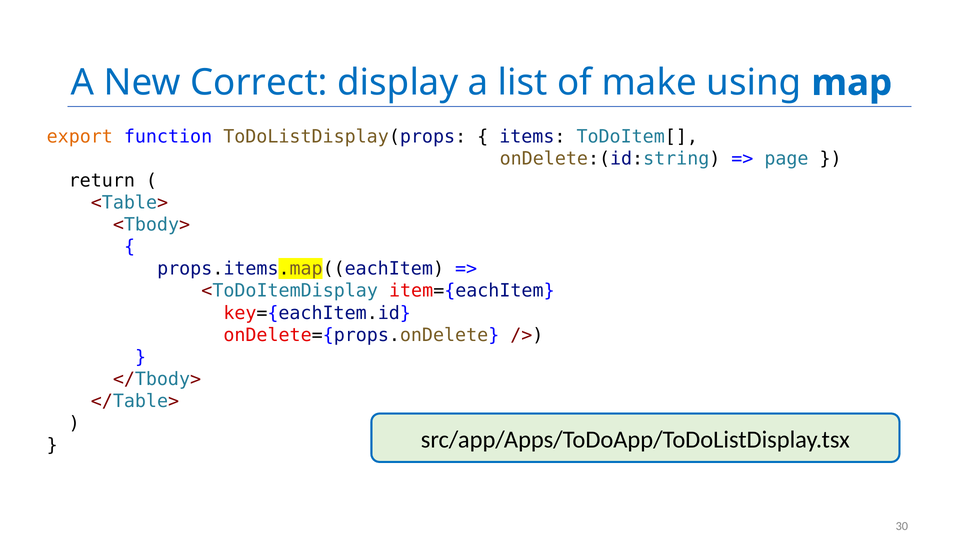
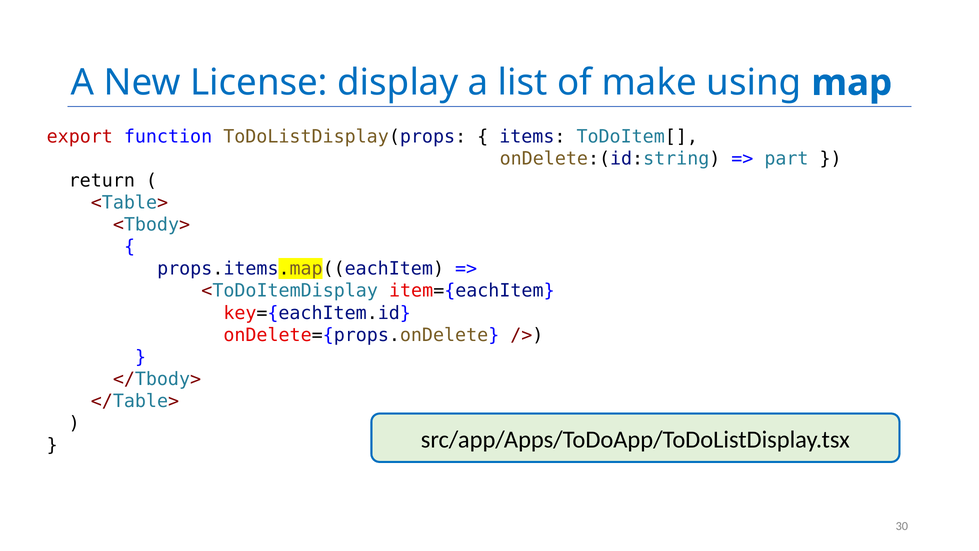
Correct: Correct -> License
export colour: orange -> red
page: page -> part
